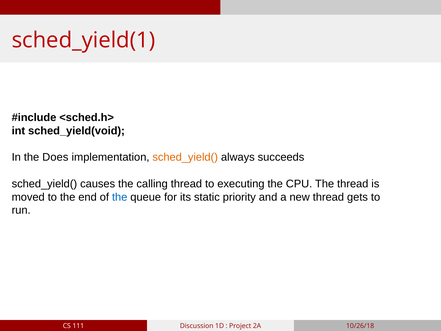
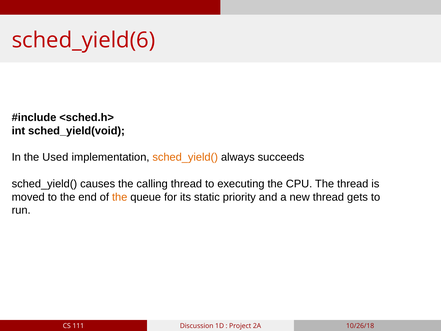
sched_yield(1: sched_yield(1 -> sched_yield(6
Does: Does -> Used
the at (120, 197) colour: blue -> orange
